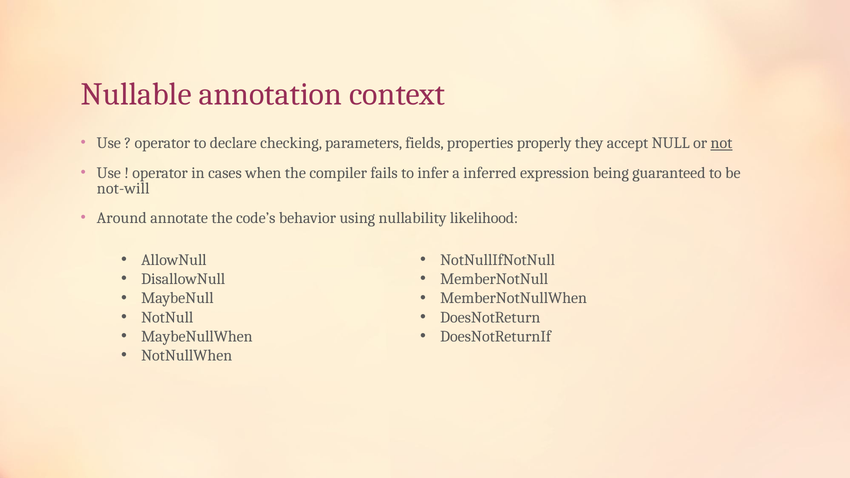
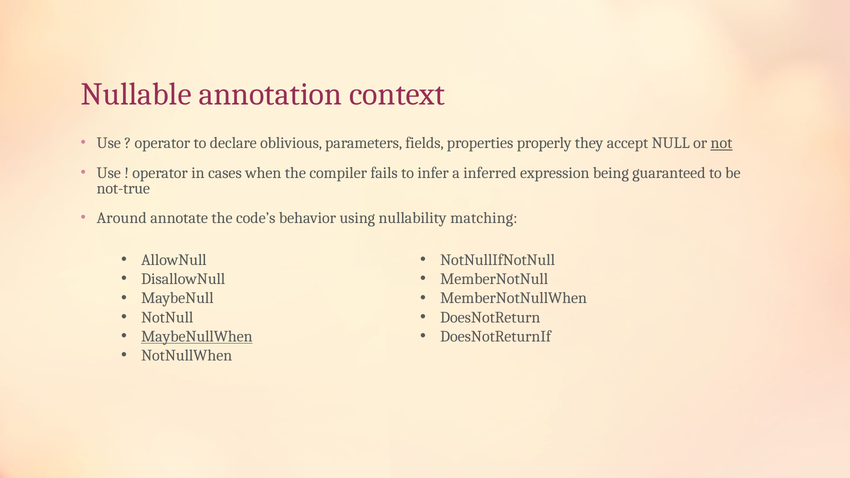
checking: checking -> oblivious
not-will: not-will -> not-true
likelihood: likelihood -> matching
MaybeNullWhen underline: none -> present
